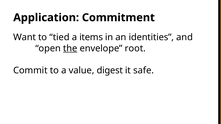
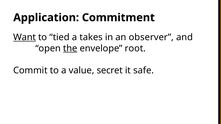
Want underline: none -> present
items: items -> takes
identities: identities -> observer
digest: digest -> secret
